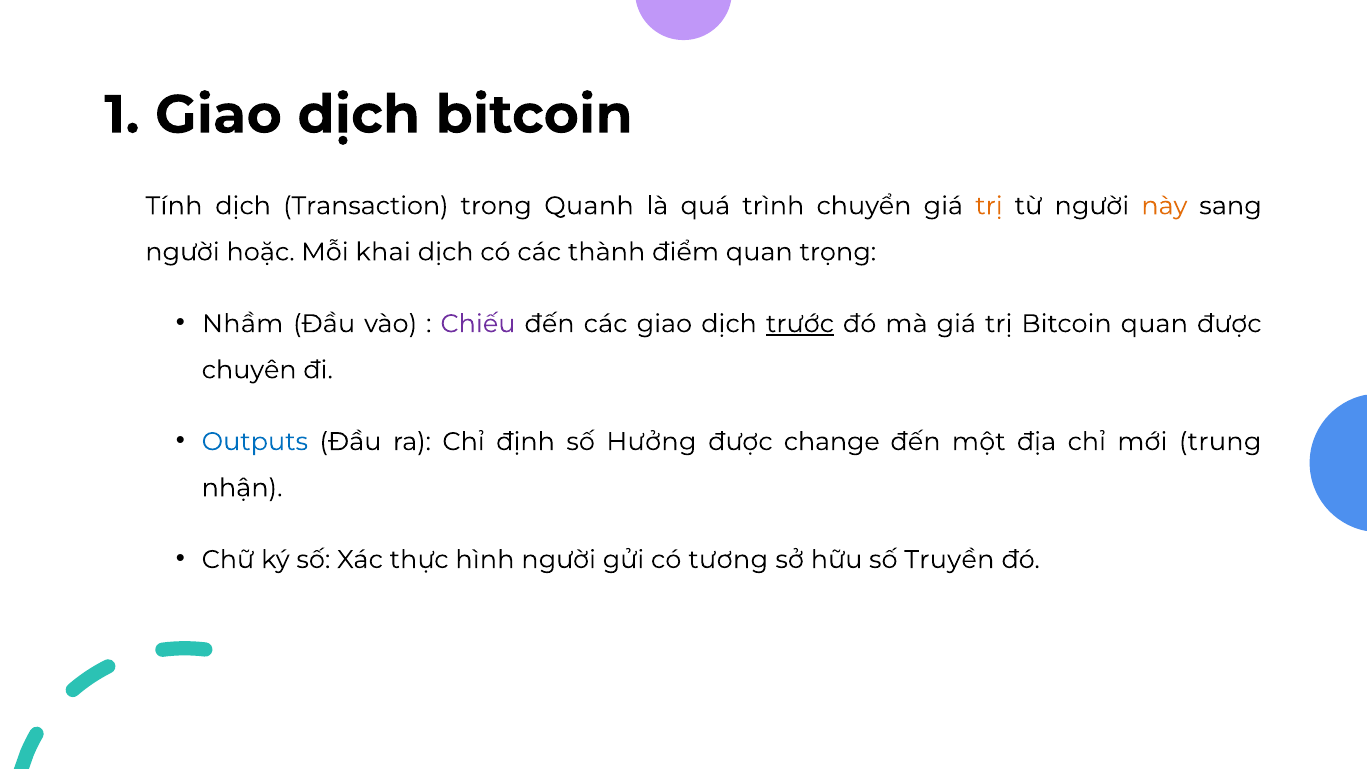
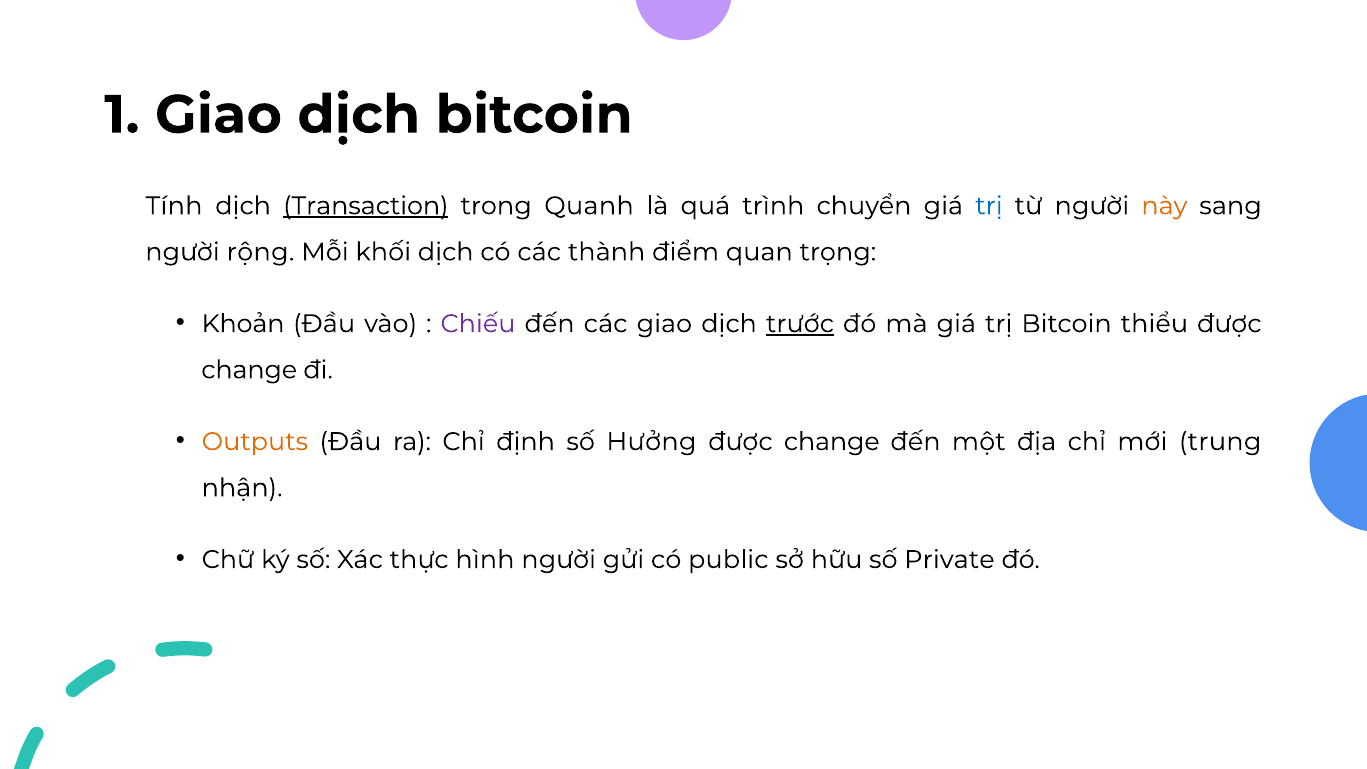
Transaction underline: none -> present
trị at (989, 206) colour: orange -> blue
hoặc: hoặc -> rộng
khai: khai -> khối
Nhầm: Nhầm -> Khoản
Bitcoin quan: quan -> thiểu
chuyên at (249, 370): chuyên -> change
Outputs colour: blue -> orange
tương: tương -> public
Truyền: Truyền -> Private
